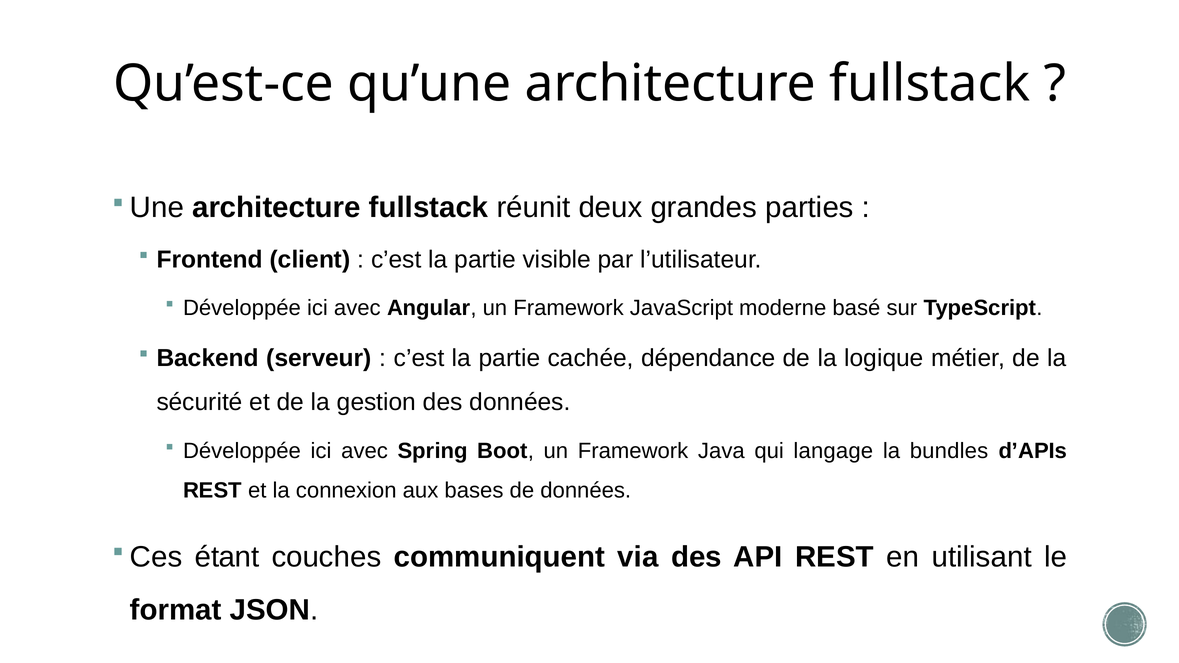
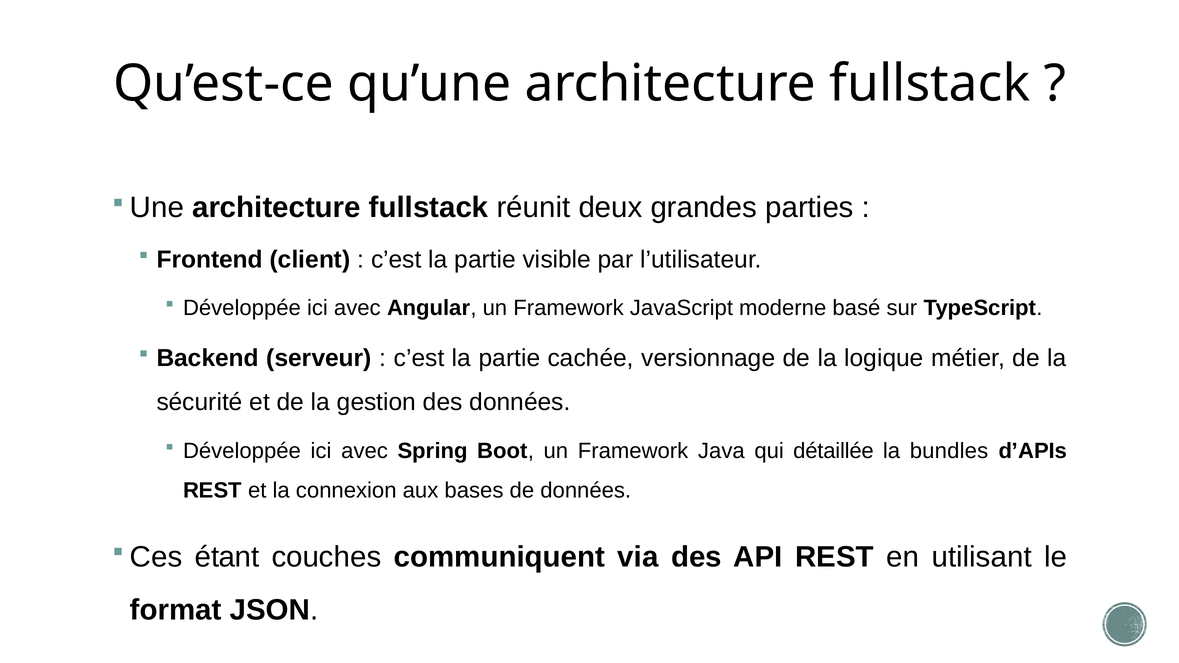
dépendance: dépendance -> versionnage
langage: langage -> détaillée
